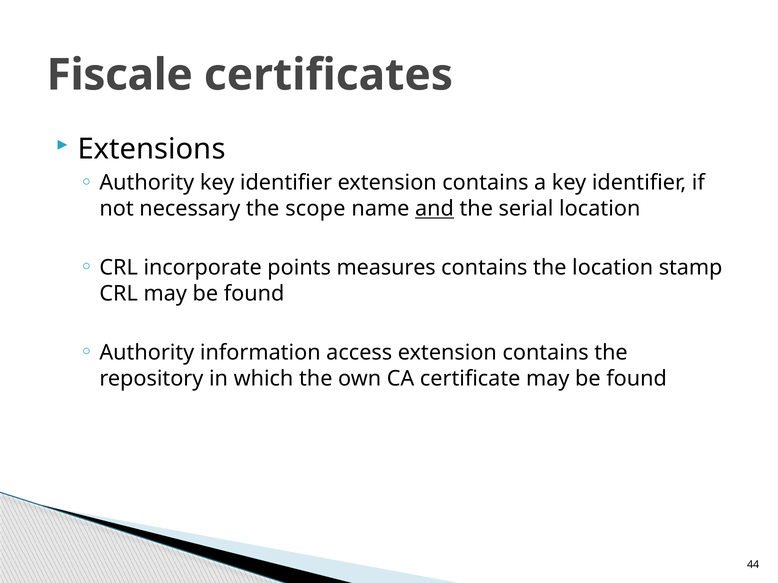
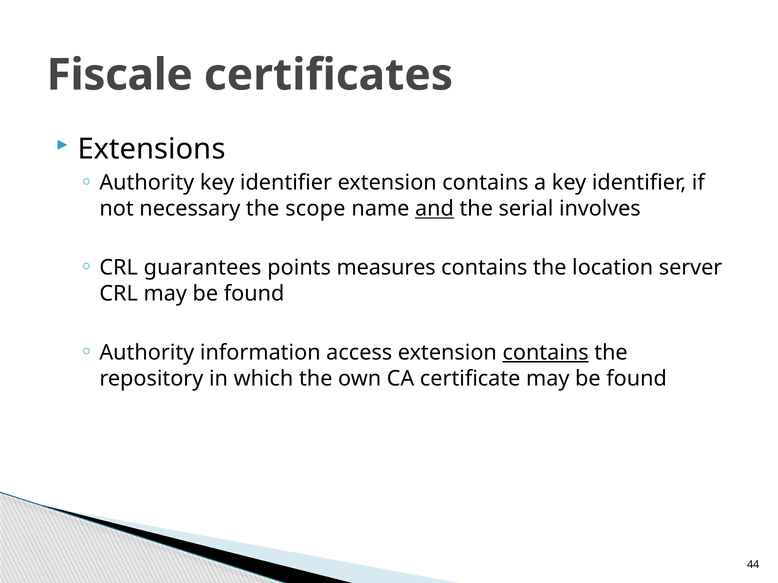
serial location: location -> involves
incorporate: incorporate -> guarantees
stamp: stamp -> server
contains at (546, 353) underline: none -> present
